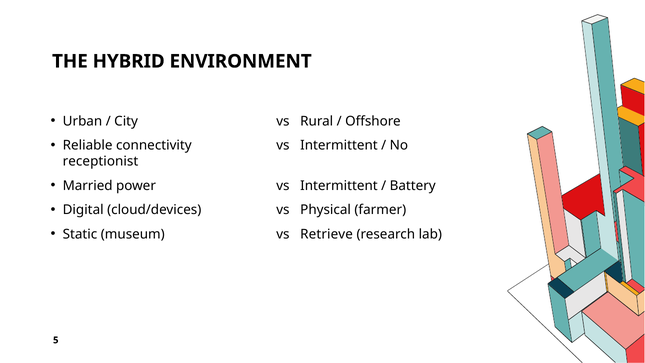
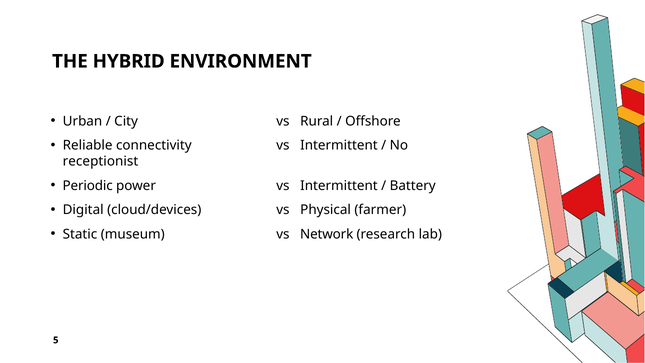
Married: Married -> Periodic
Retrieve: Retrieve -> Network
